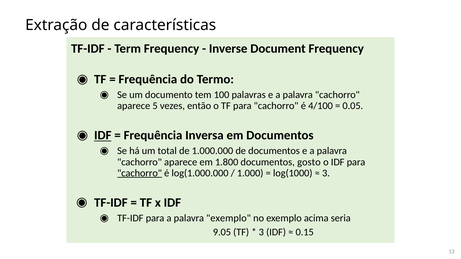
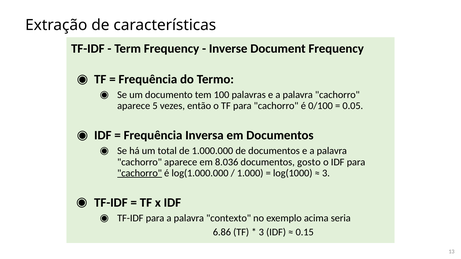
4/100: 4/100 -> 0/100
IDF at (103, 136) underline: present -> none
1.800: 1.800 -> 8.036
palavra exemplo: exemplo -> contexto
9.05: 9.05 -> 6.86
